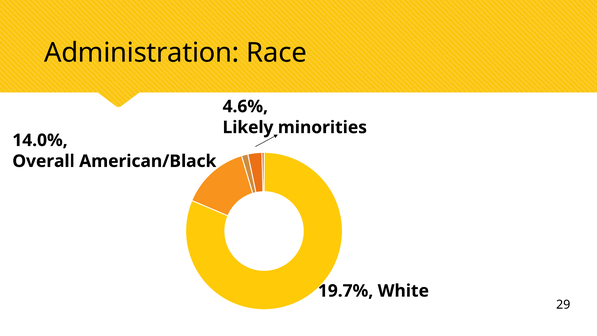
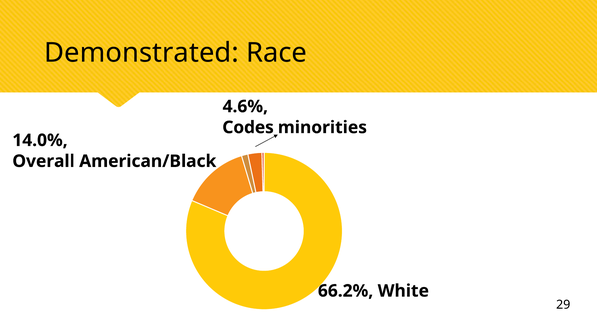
Administration: Administration -> Demonstrated
Likely: Likely -> Codes
19.7%: 19.7% -> 66.2%
